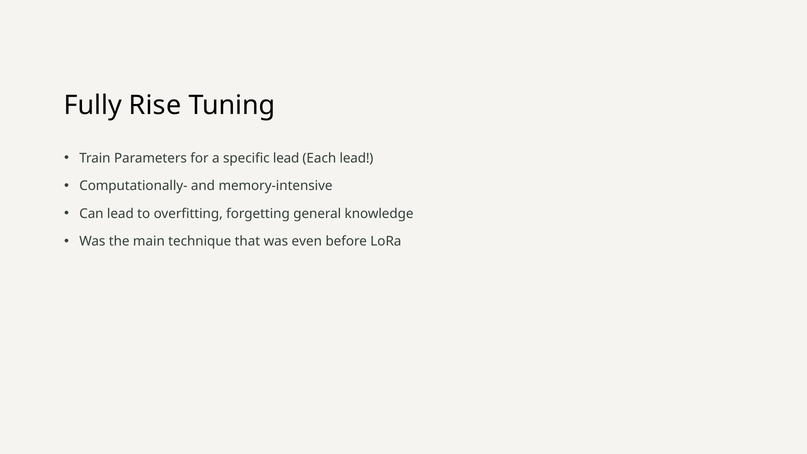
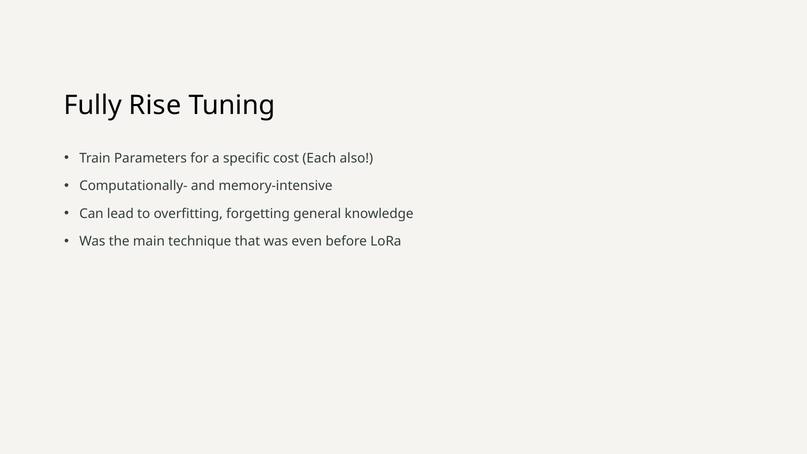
specific lead: lead -> cost
Each lead: lead -> also
